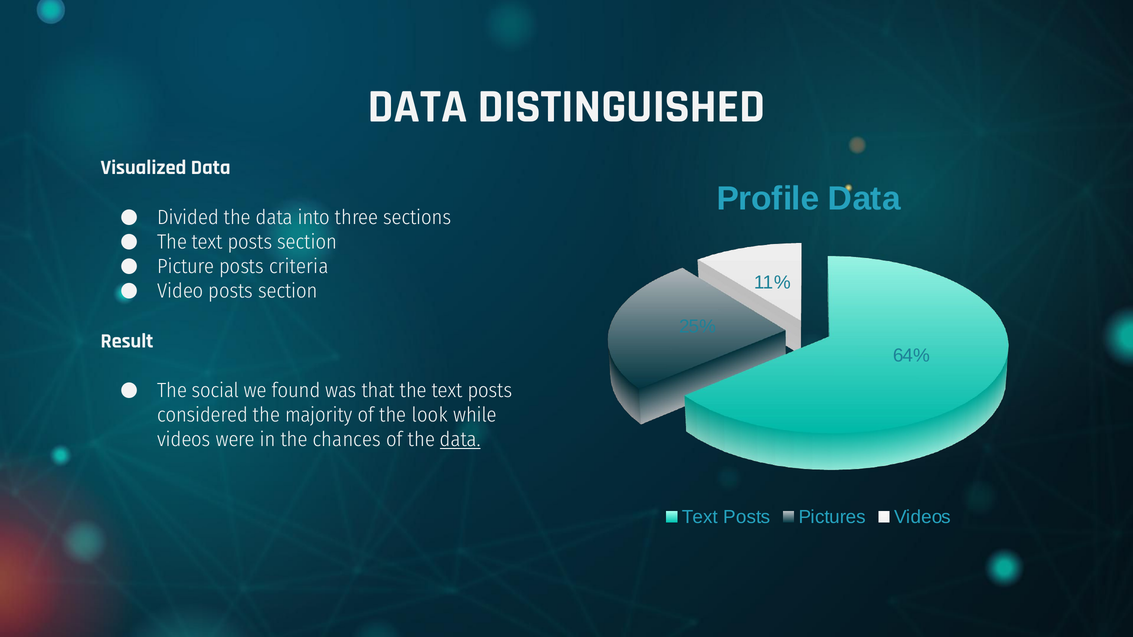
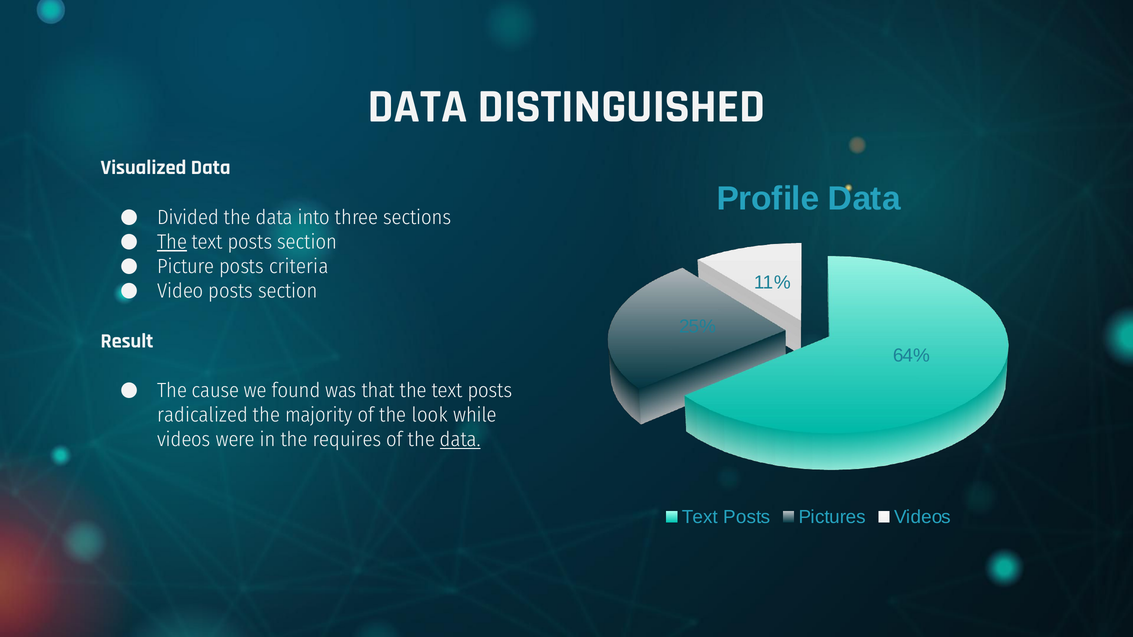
The at (172, 242) underline: none -> present
social: social -> cause
considered: considered -> radicalized
chances: chances -> requires
